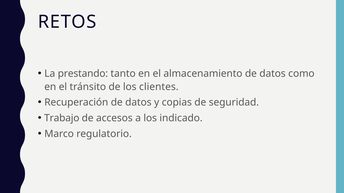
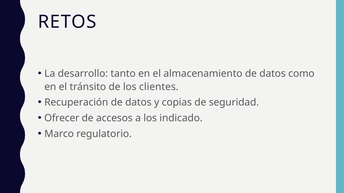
prestando: prestando -> desarrollo
Trabajo: Trabajo -> Ofrecer
